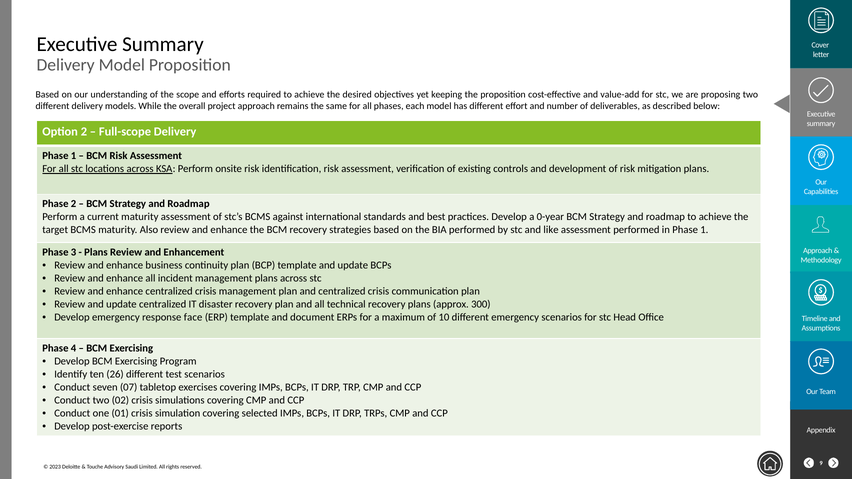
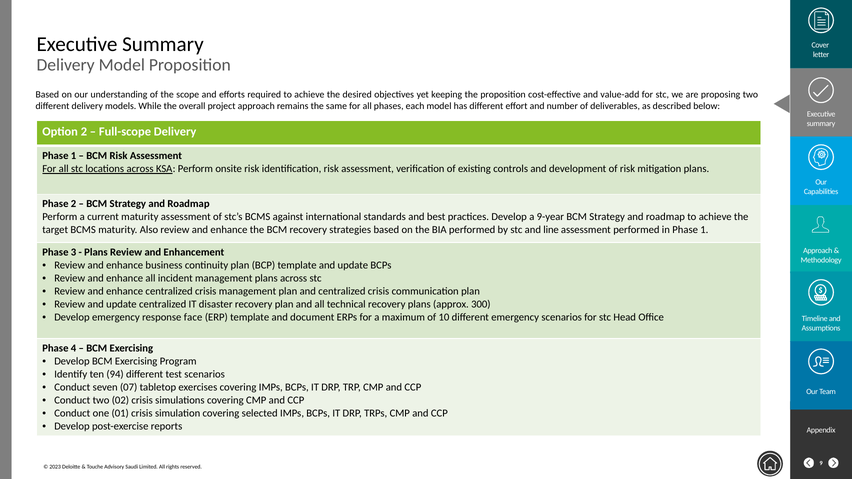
0-year: 0-year -> 9-year
like: like -> line
26: 26 -> 94
